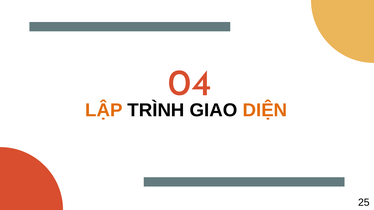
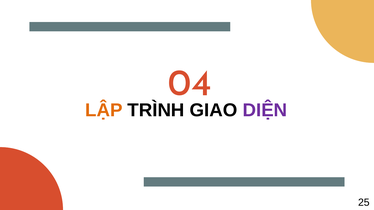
DIỆN colour: orange -> purple
